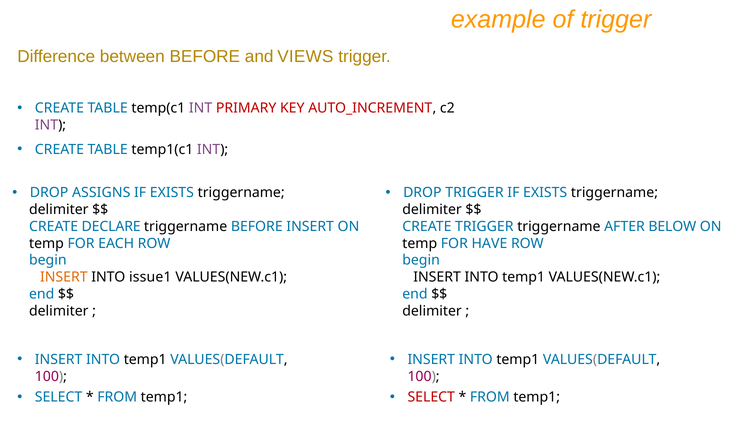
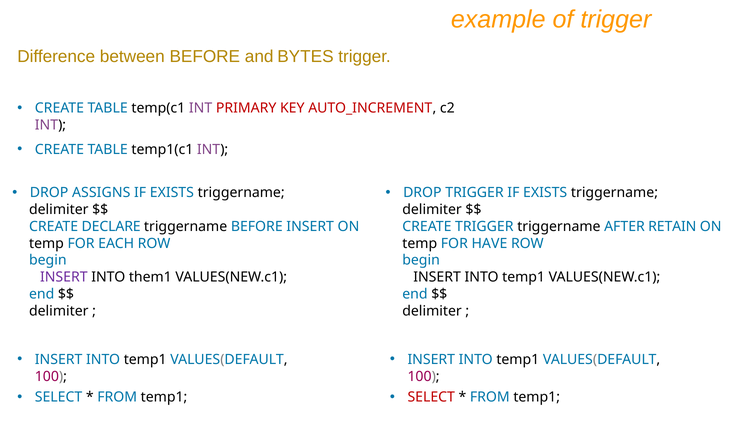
VIEWS: VIEWS -> BYTES
BELOW: BELOW -> RETAIN
INSERT at (64, 277) colour: orange -> purple
issue1: issue1 -> them1
